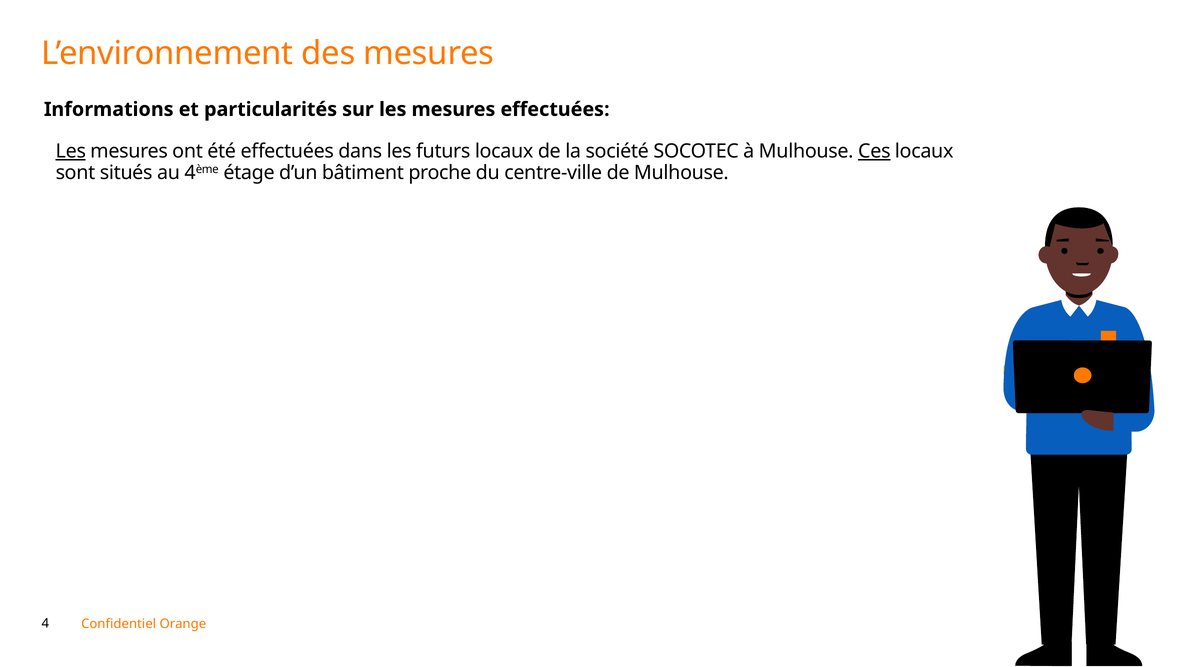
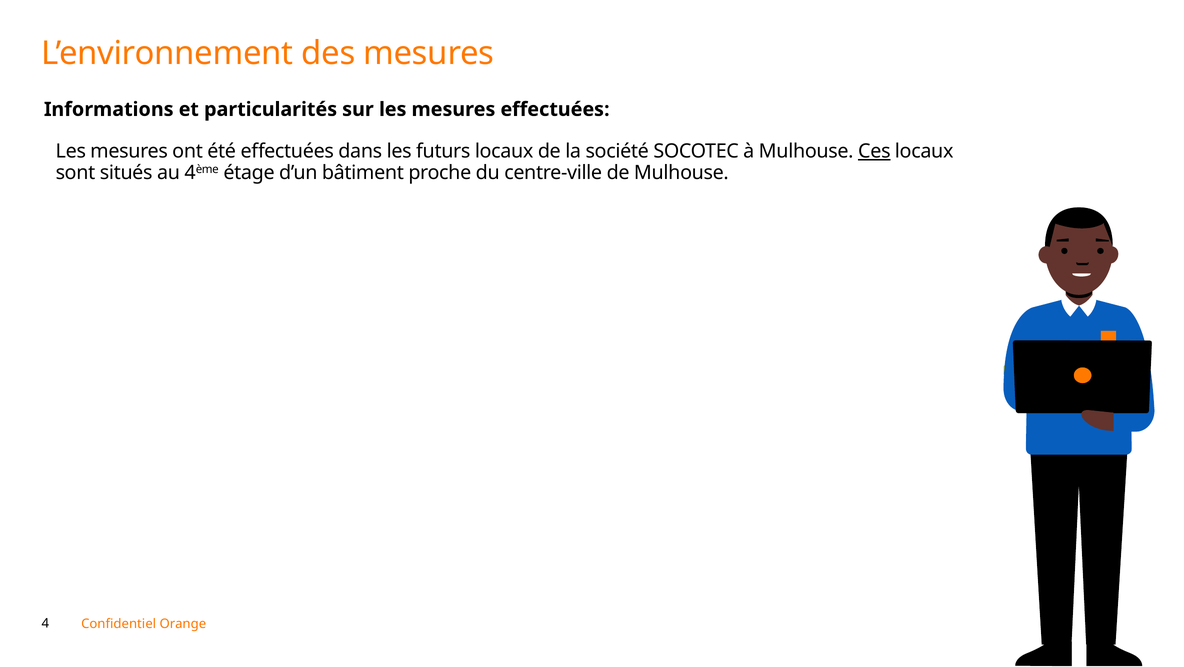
Les at (71, 151) underline: present -> none
